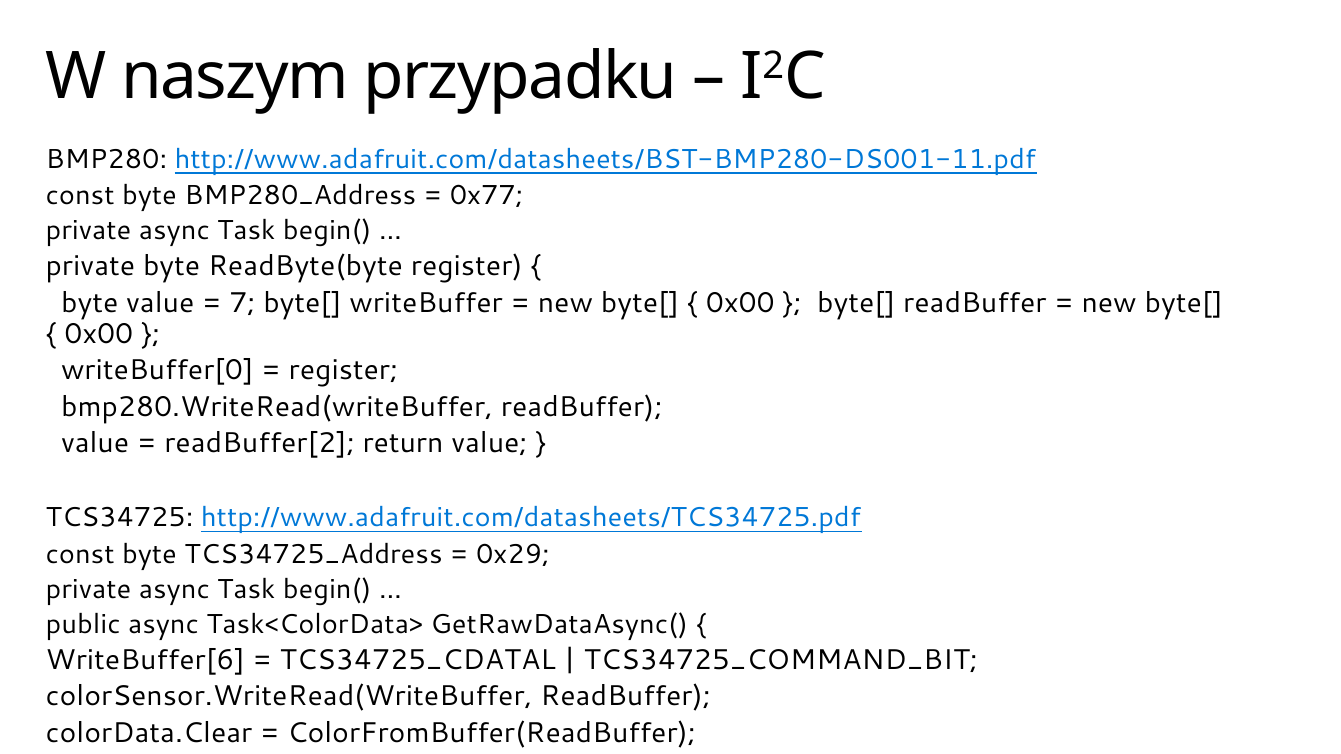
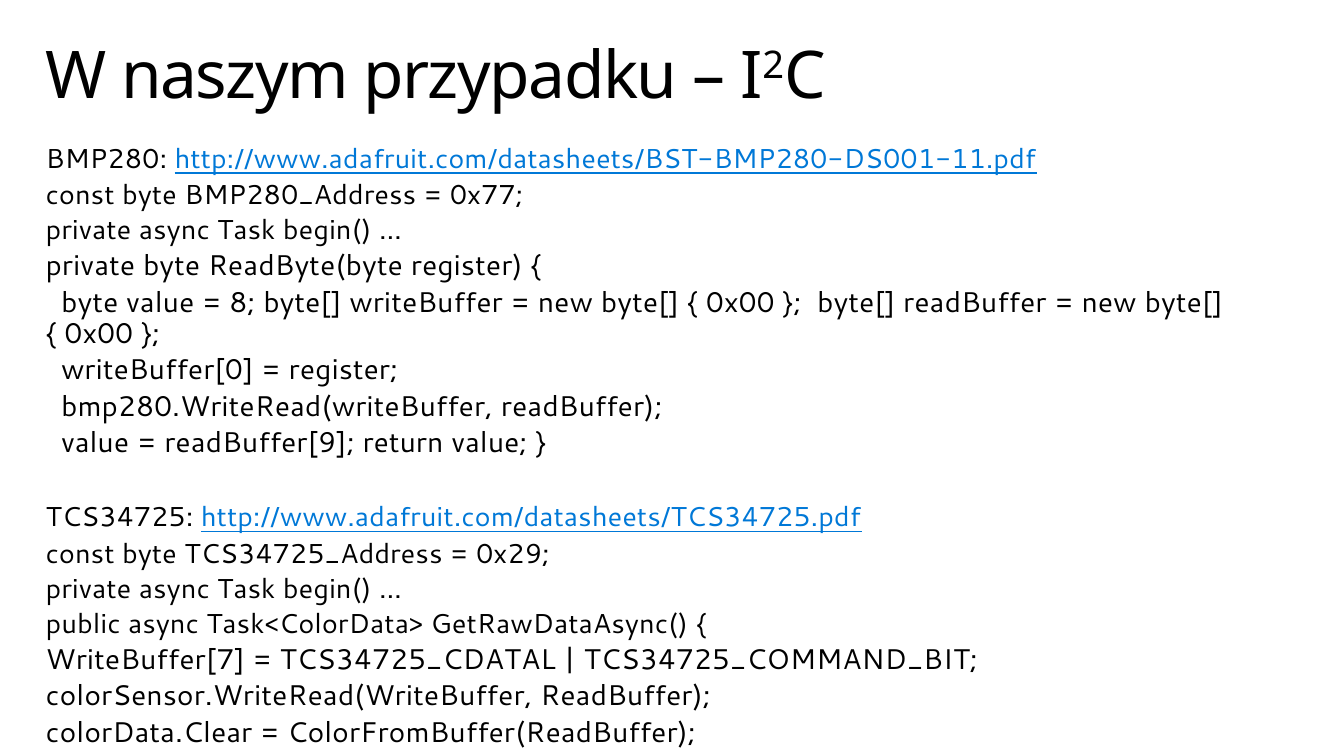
7: 7 -> 8
readBuffer[2: readBuffer[2 -> readBuffer[9
WriteBuffer[6: WriteBuffer[6 -> WriteBuffer[7
